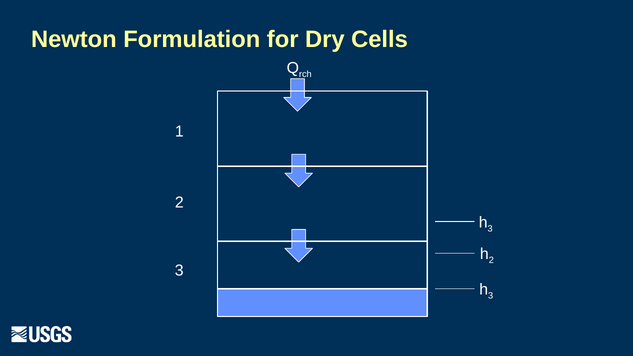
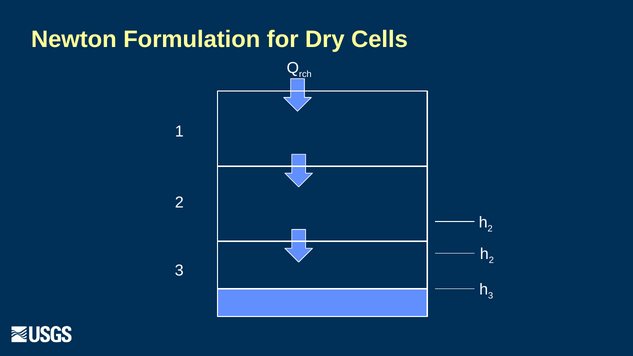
3 at (490, 229): 3 -> 2
